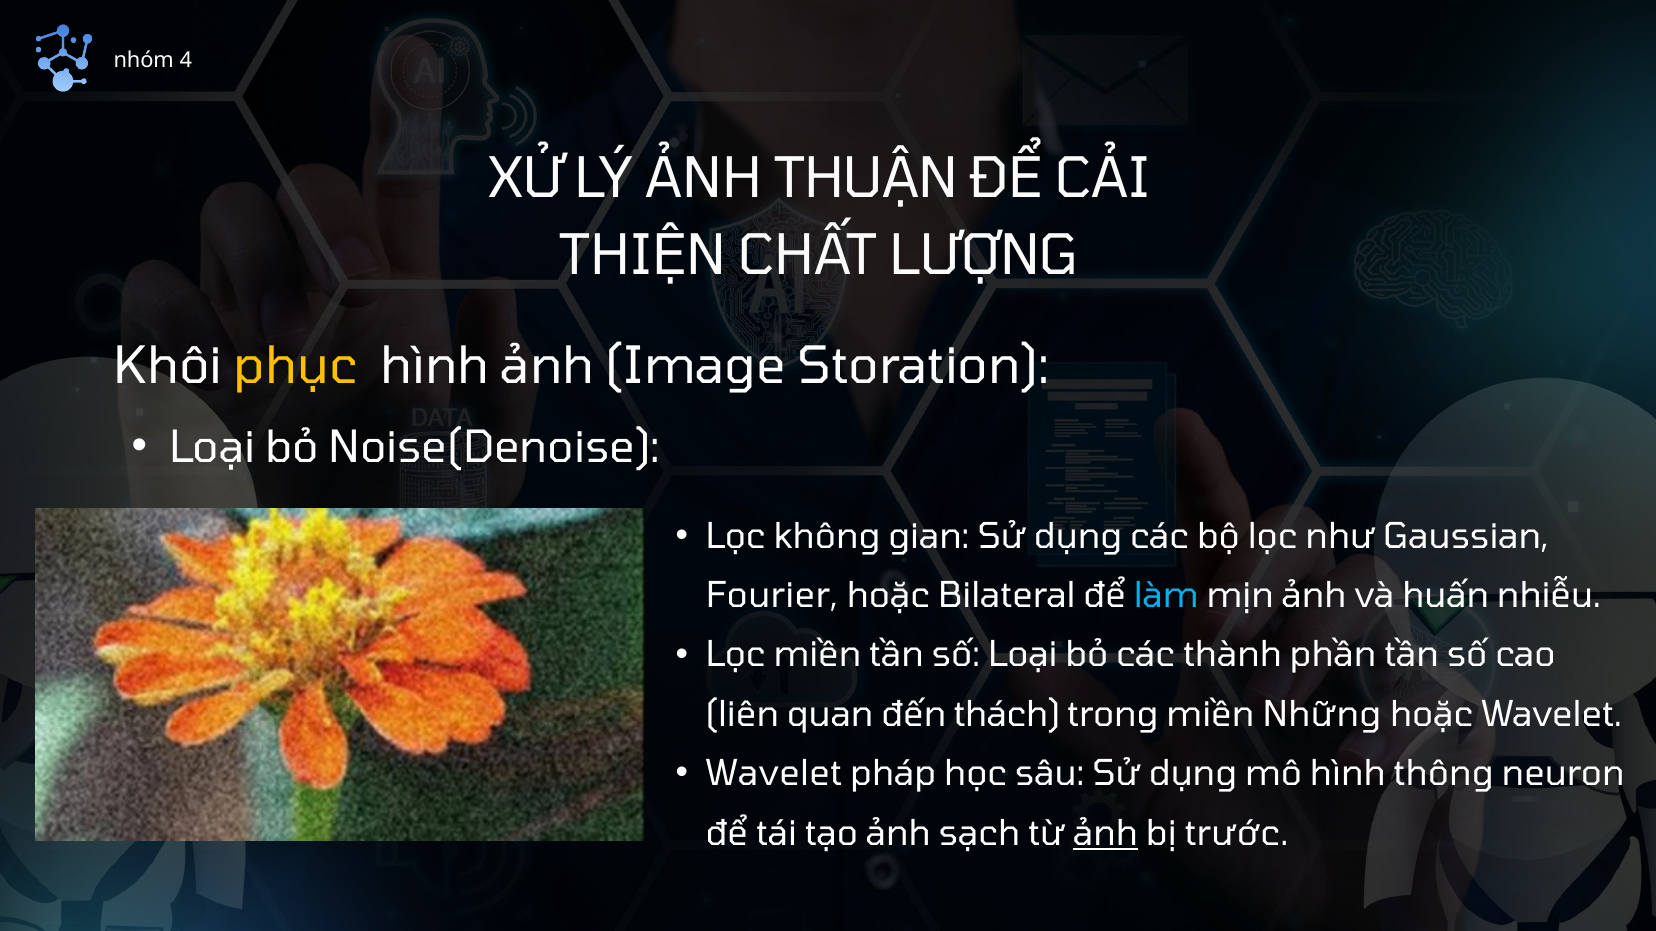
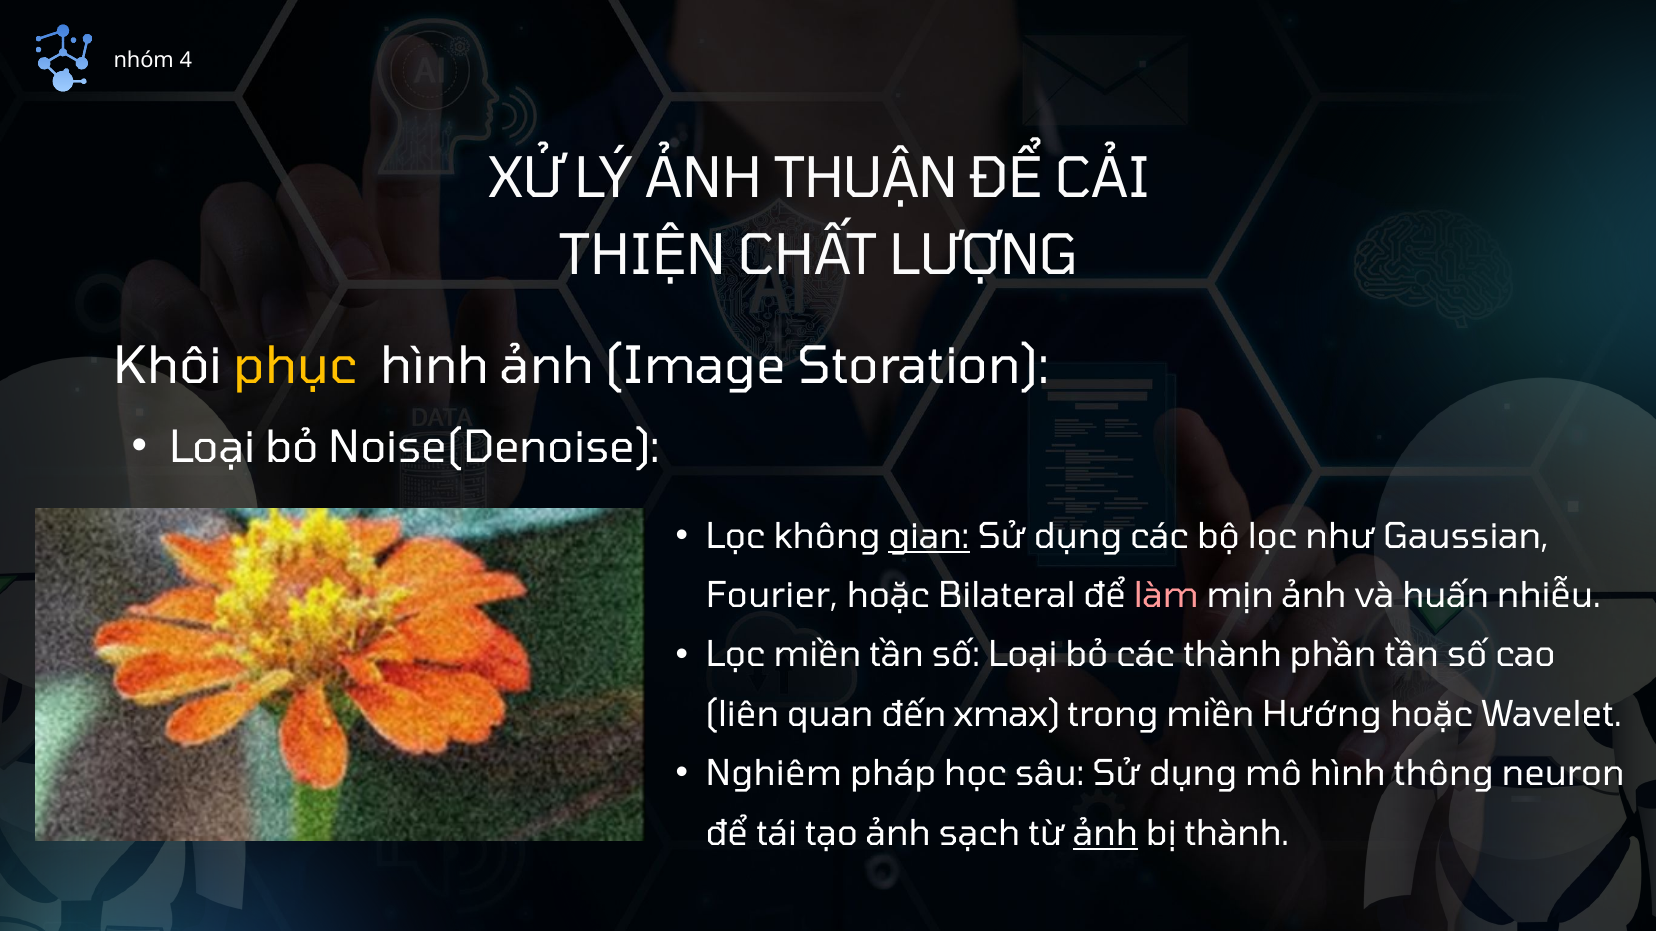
gian underline: none -> present
làm colour: light blue -> pink
thách: thách -> xmax
Những: Những -> Hướng
Wavelet at (774, 775): Wavelet -> Nghiêm
bị trước: trước -> thành
